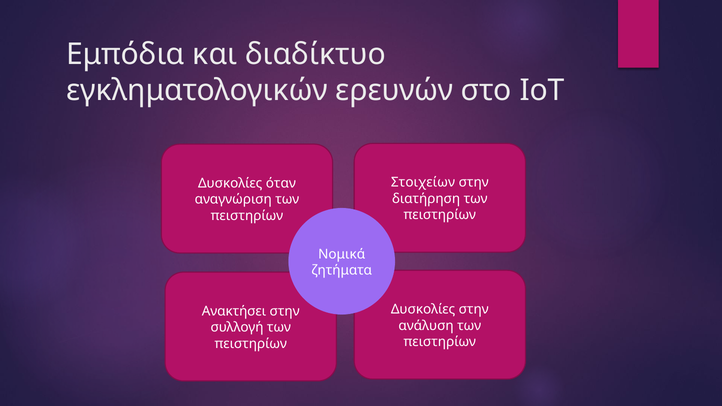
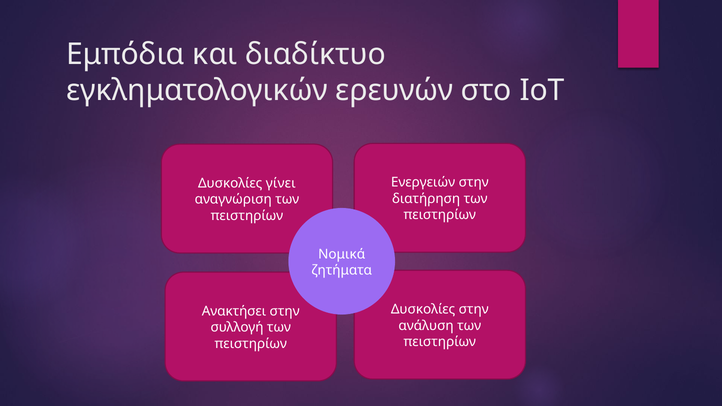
Στοιχείων: Στοιχείων -> Ενεργειών
όταν: όταν -> γίνει
